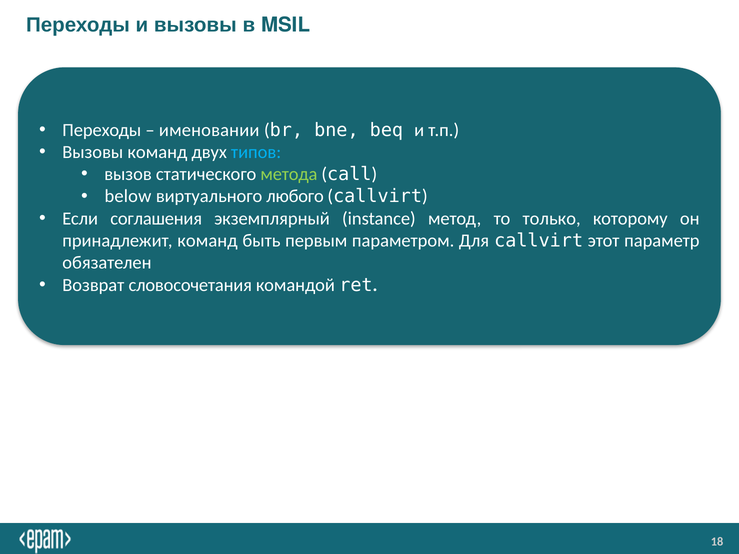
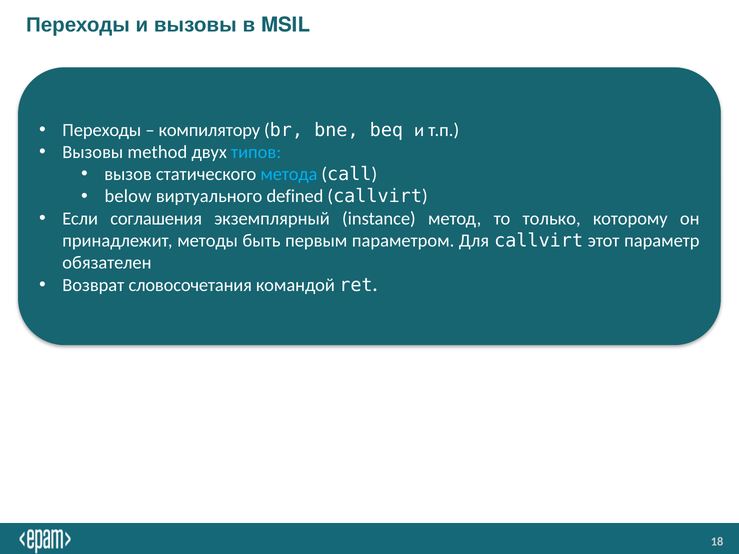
именовании: именовании -> компилятору
Вызовы команд: команд -> method
метода colour: light green -> light blue
любого: любого -> defined
принадлежит команд: команд -> методы
